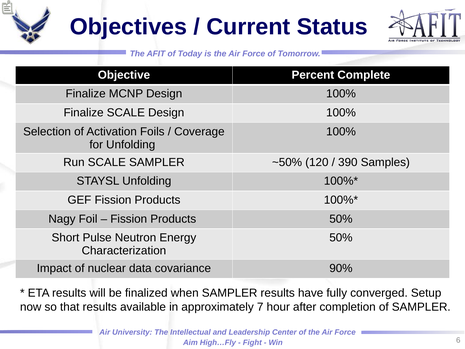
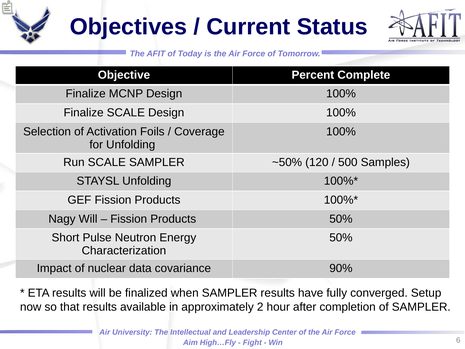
390: 390 -> 500
Nagy Foil: Foil -> Will
7: 7 -> 2
